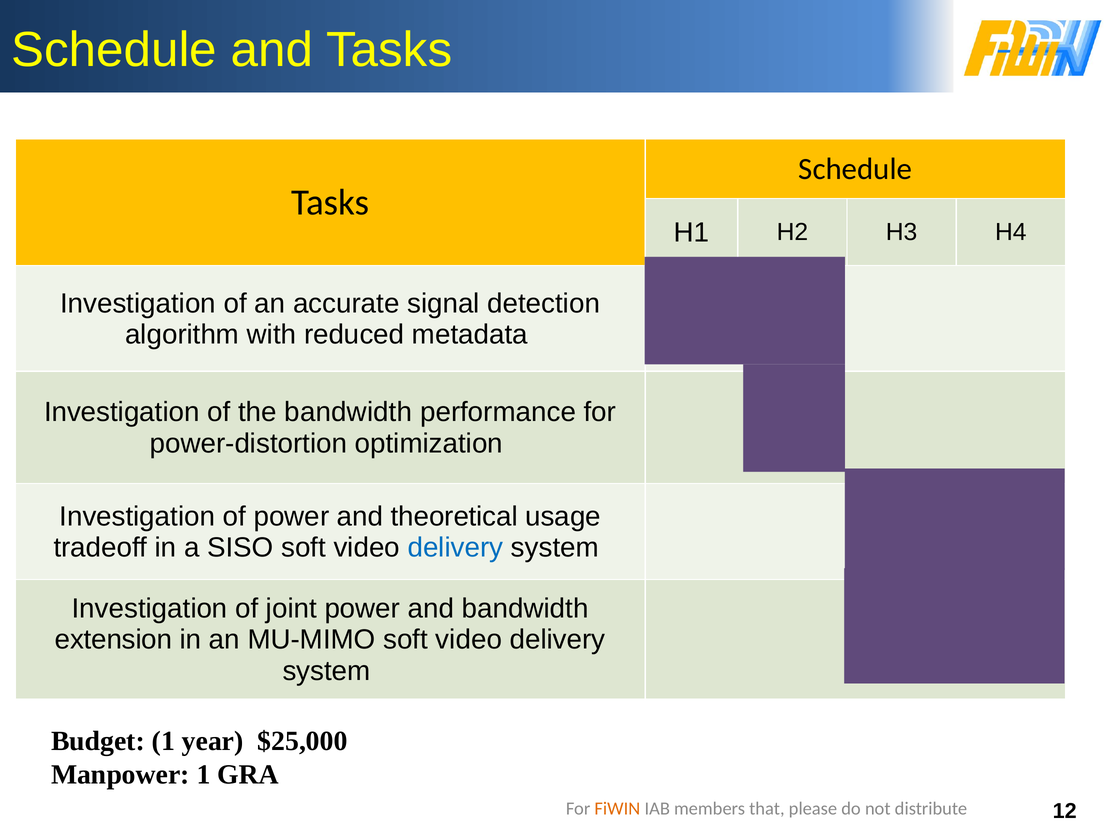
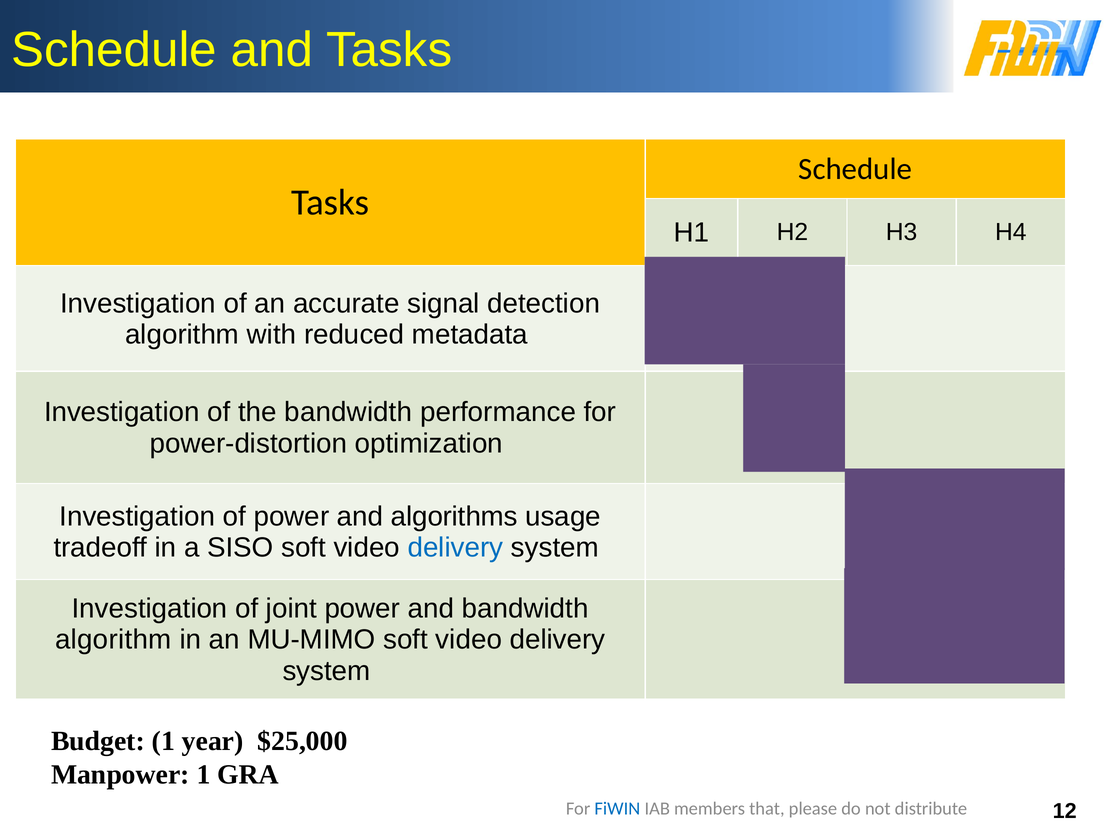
theoretical: theoretical -> algorithms
extension at (114, 640): extension -> algorithm
FiWIN colour: orange -> blue
